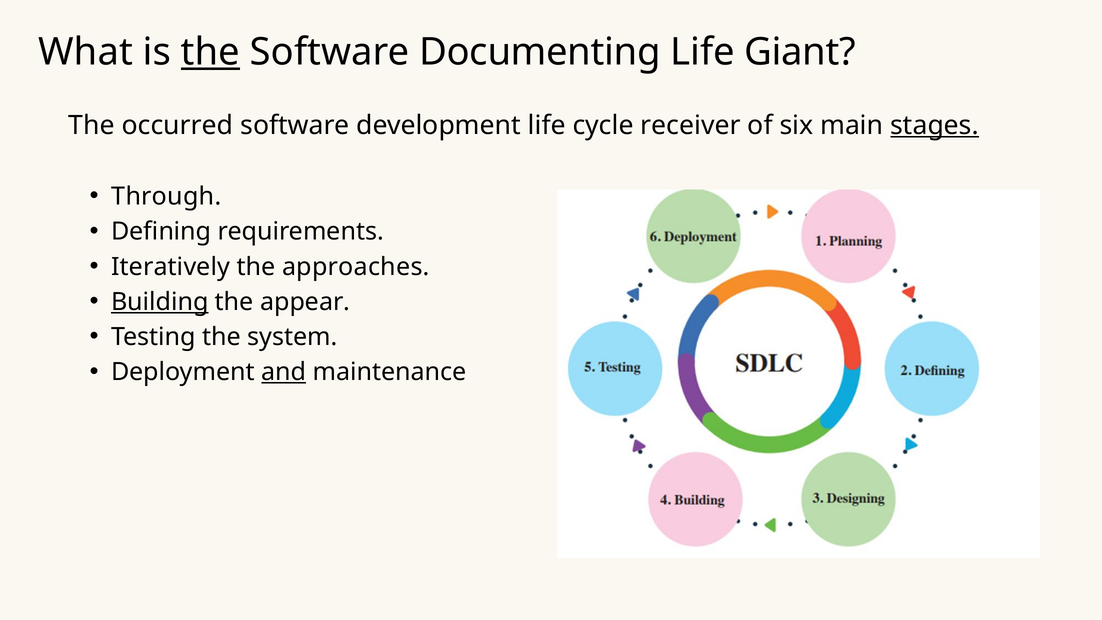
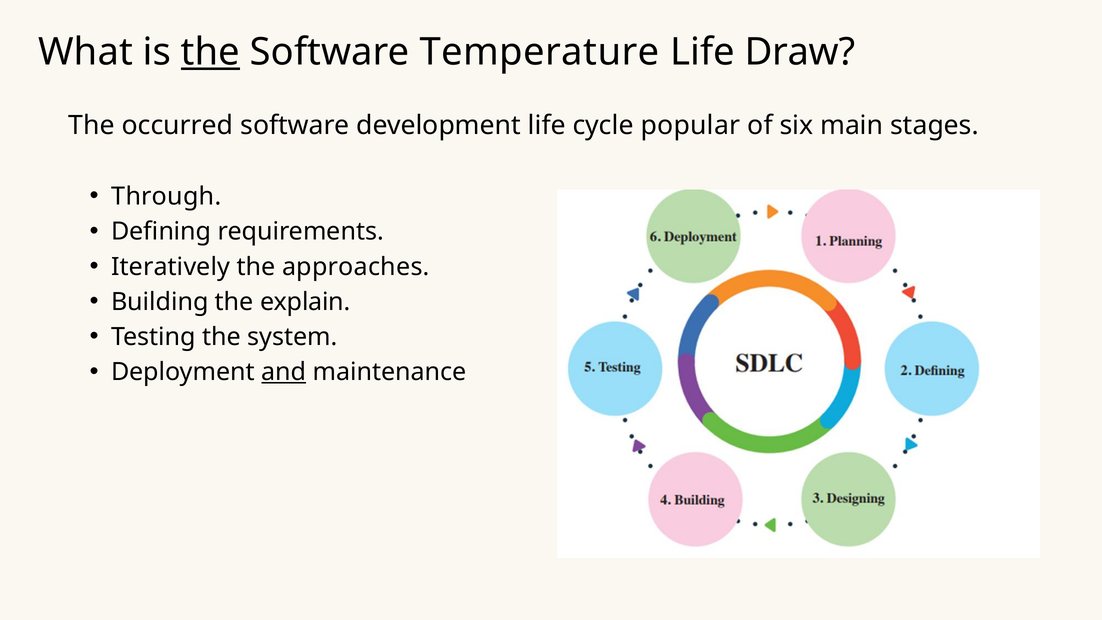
Documenting: Documenting -> Temperature
Giant: Giant -> Draw
receiver: receiver -> popular
stages underline: present -> none
Building underline: present -> none
appear: appear -> explain
